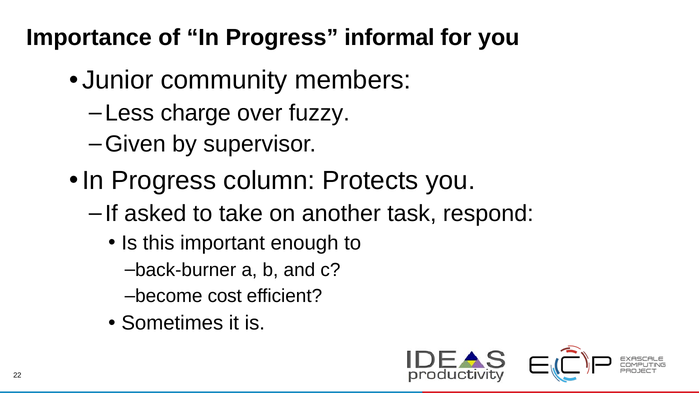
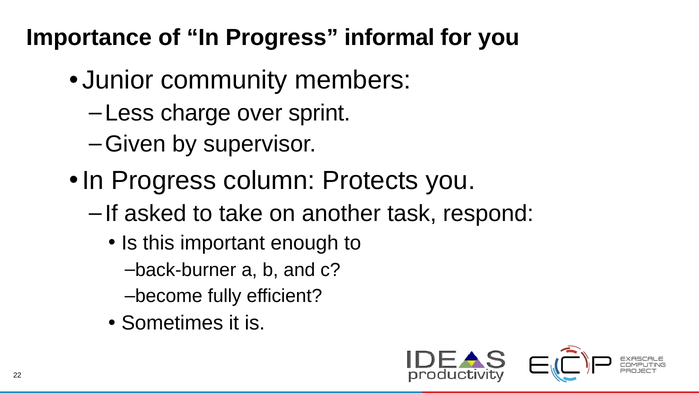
fuzzy: fuzzy -> sprint
cost: cost -> fully
